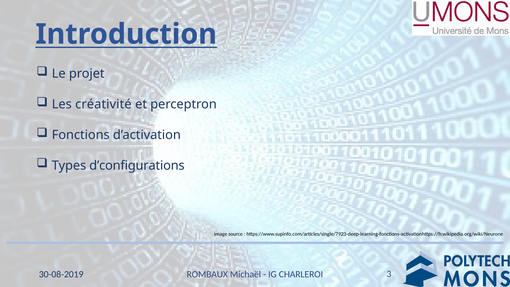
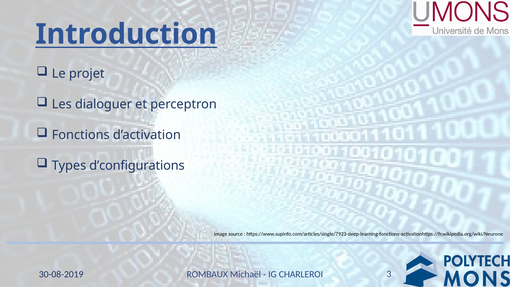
créativité: créativité -> dialoguer
